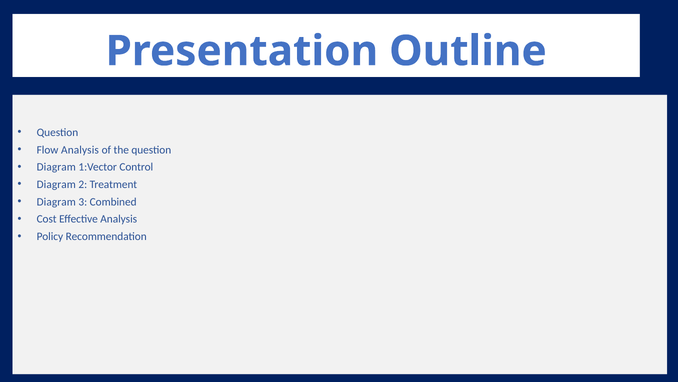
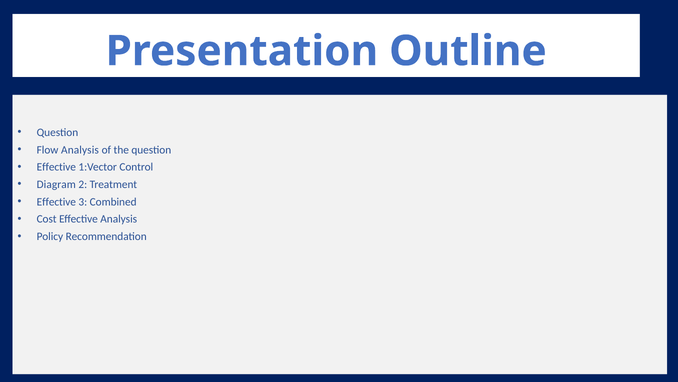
Diagram at (56, 167): Diagram -> Effective
Diagram at (56, 202): Diagram -> Effective
